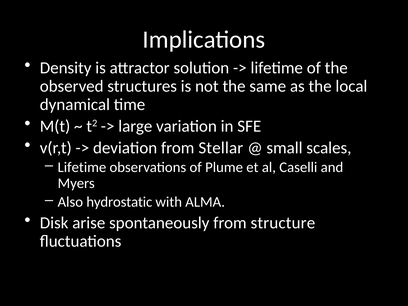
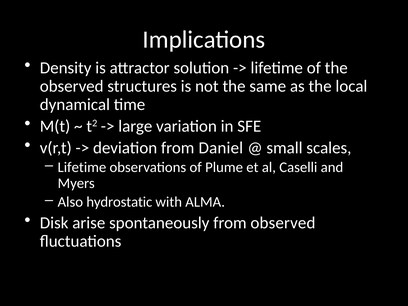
Stellar: Stellar -> Daniel
from structure: structure -> observed
